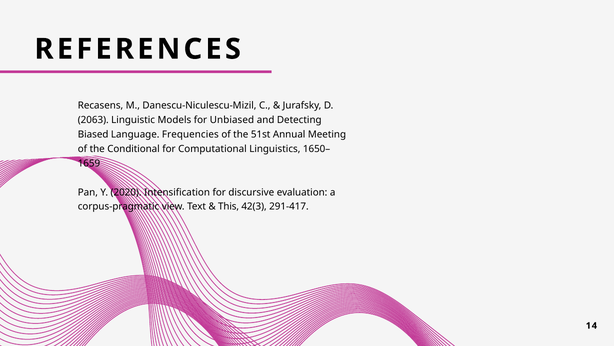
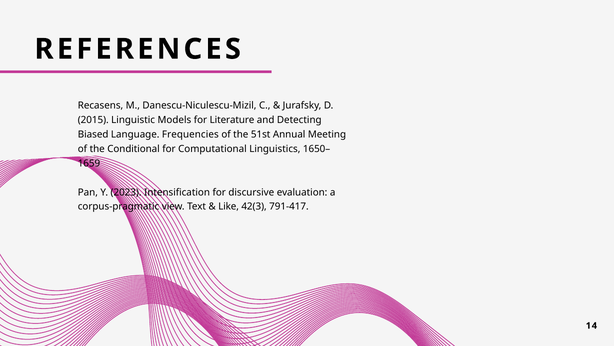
2063: 2063 -> 2015
Unbiased: Unbiased -> Literature
2020: 2020 -> 2023
This: This -> Like
291-417: 291-417 -> 791-417
